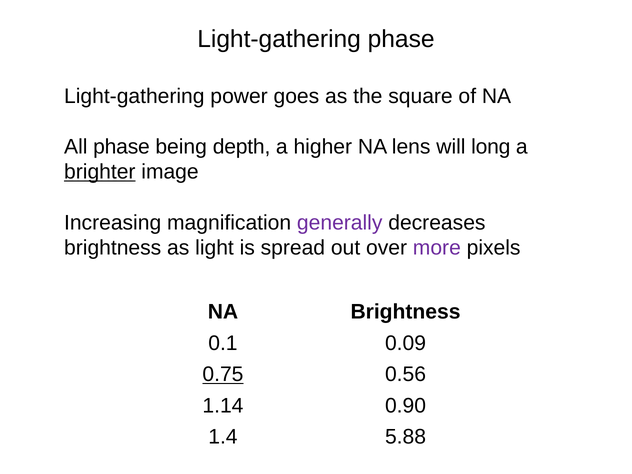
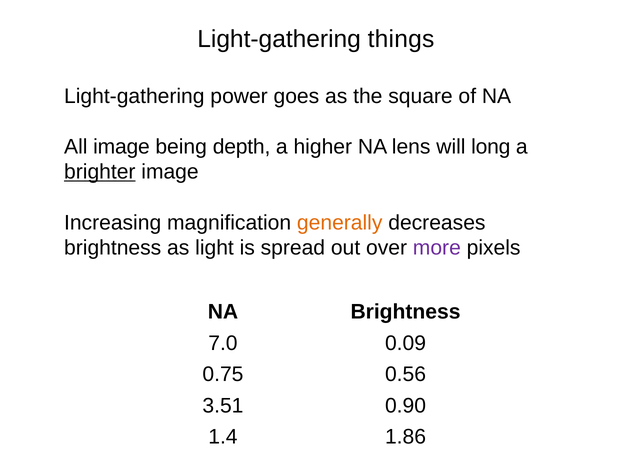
Light-gathering phase: phase -> things
All phase: phase -> image
generally colour: purple -> orange
0.1: 0.1 -> 7.0
0.75 underline: present -> none
1.14: 1.14 -> 3.51
5.88: 5.88 -> 1.86
